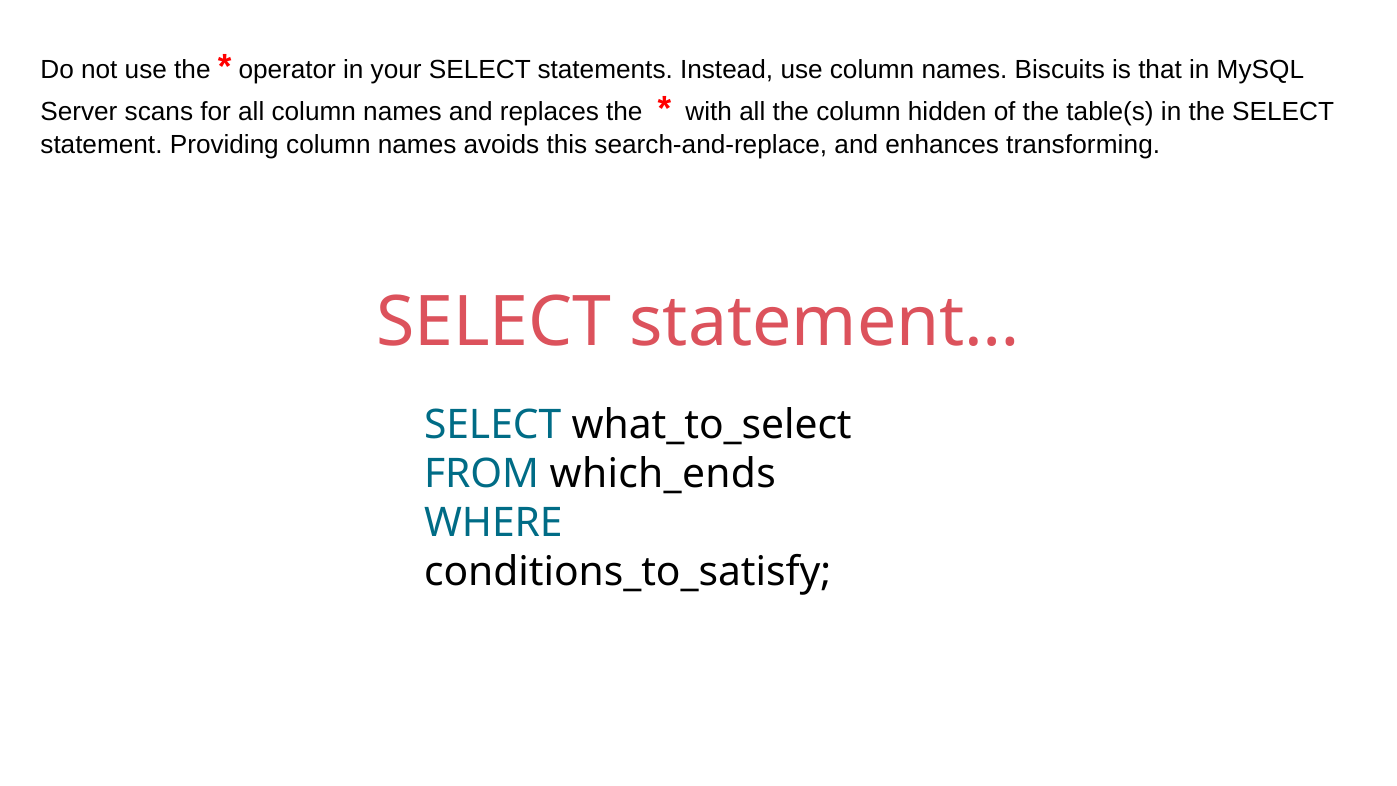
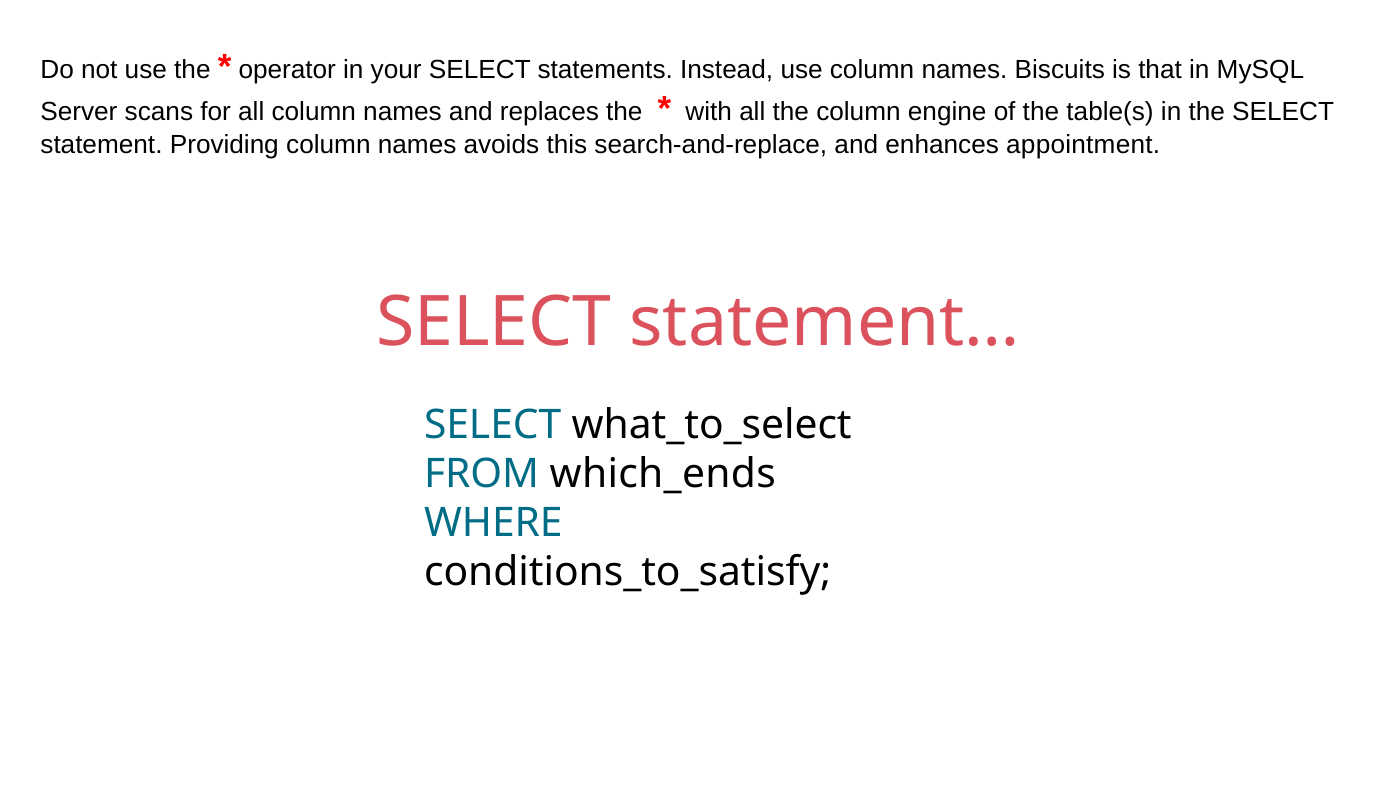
hidden: hidden -> engine
transforming: transforming -> appointment
